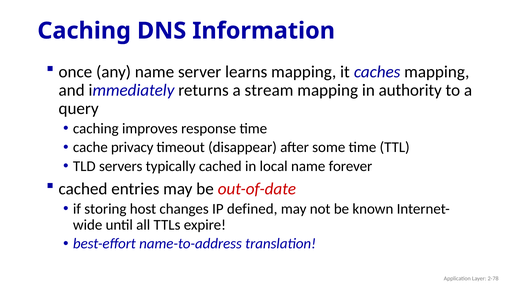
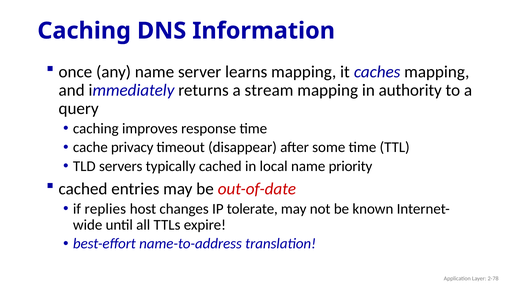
forever: forever -> priority
storing: storing -> replies
defined: defined -> tolerate
